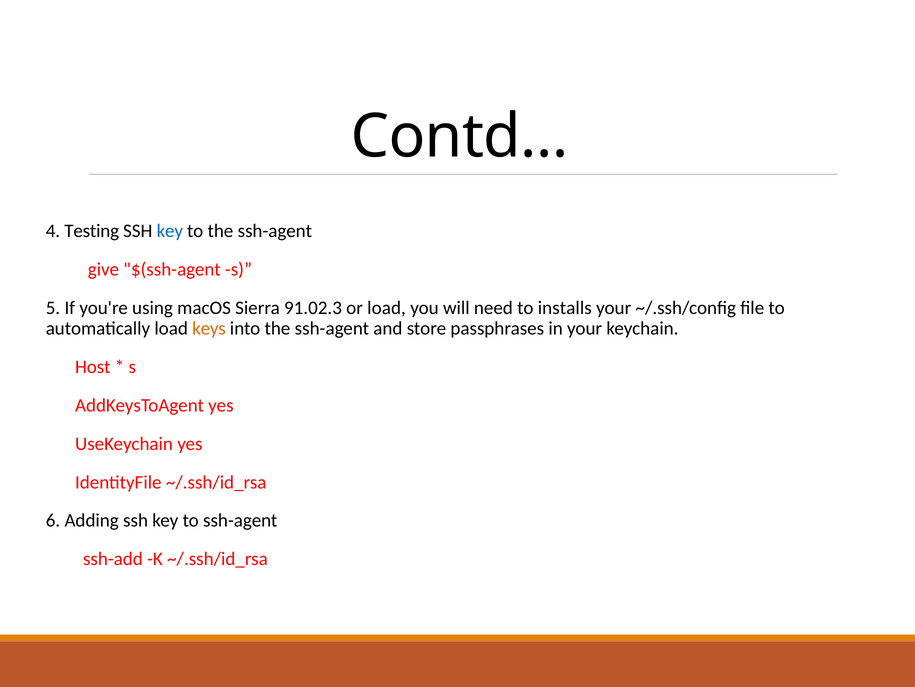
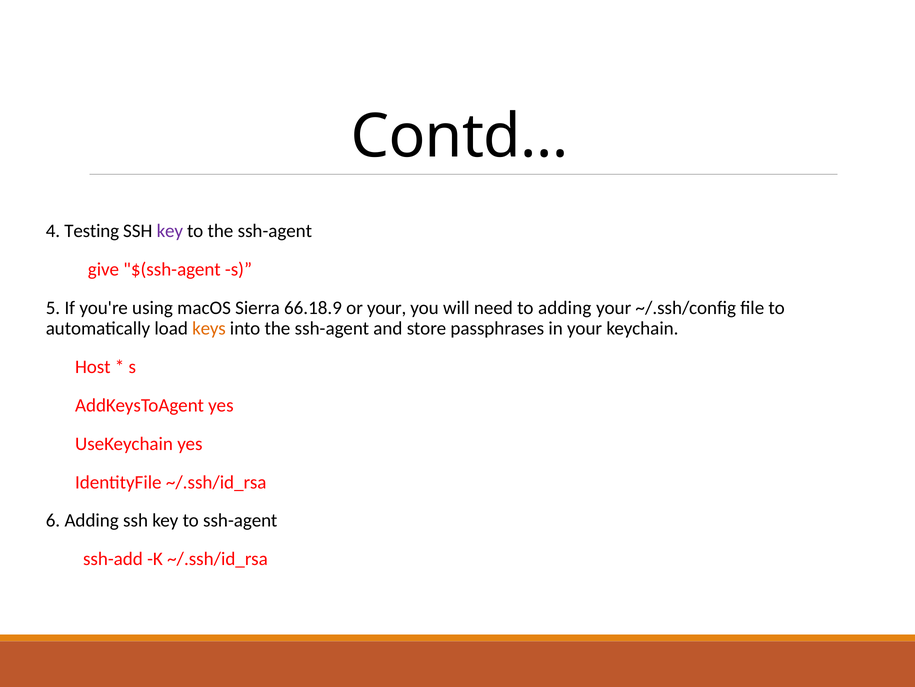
key at (170, 231) colour: blue -> purple
91.02.3: 91.02.3 -> 66.18.9
or load: load -> your
to installs: installs -> adding
